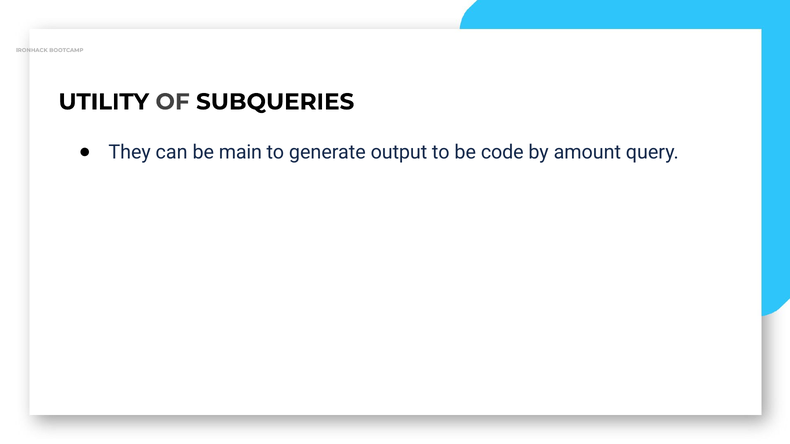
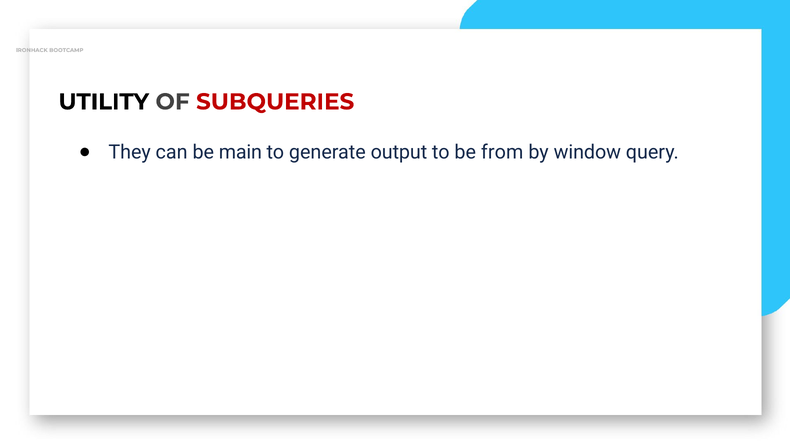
SUBQUERIES colour: black -> red
code: code -> from
amount: amount -> window
